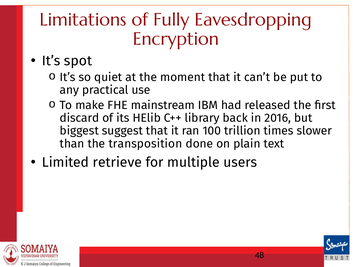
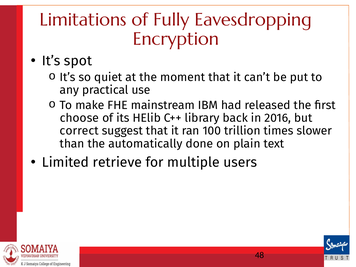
discard: discard -> choose
biggest: biggest -> correct
transposition: transposition -> automatically
